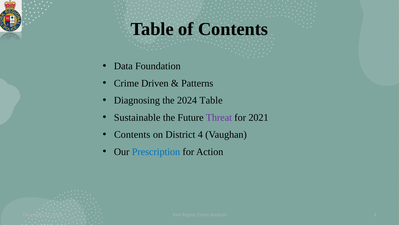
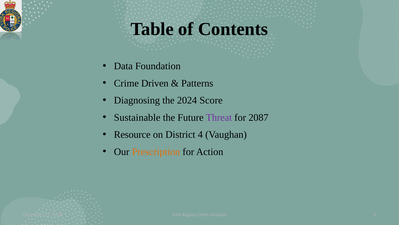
2024 Table: Table -> Score
2021: 2021 -> 2087
Contents at (132, 134): Contents -> Resource
Prescription colour: blue -> orange
